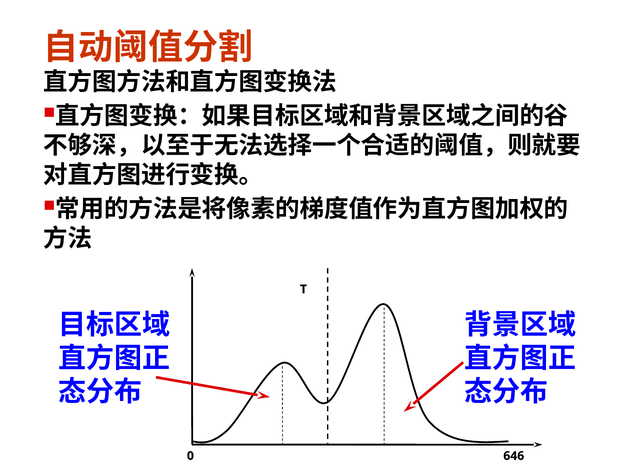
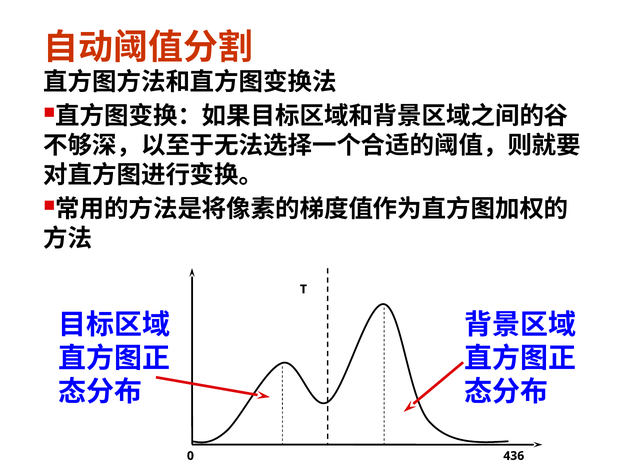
646: 646 -> 436
